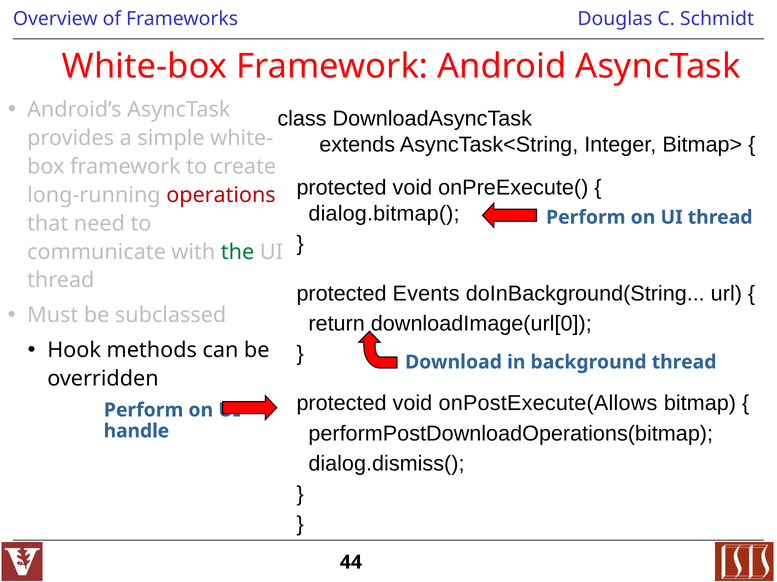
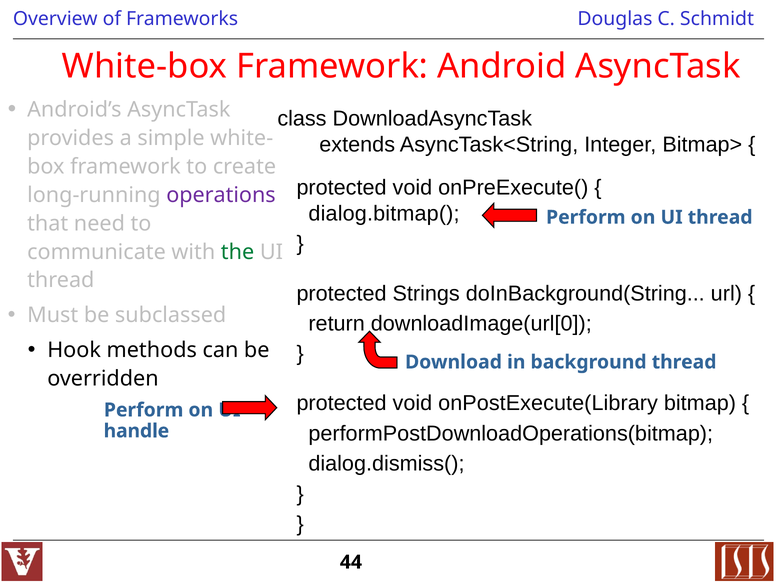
operations colour: red -> purple
Events: Events -> Strings
onPostExecute(Allows: onPostExecute(Allows -> onPostExecute(Library
